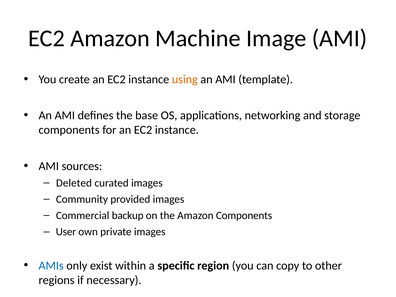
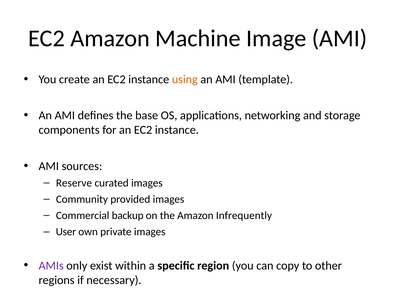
Deleted: Deleted -> Reserve
Amazon Components: Components -> Infrequently
AMIs colour: blue -> purple
